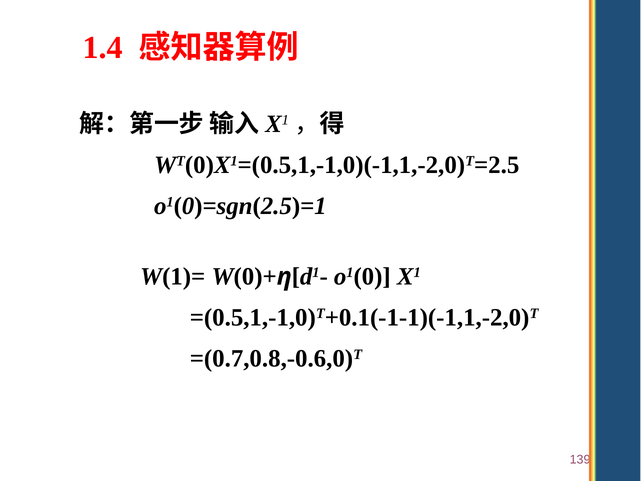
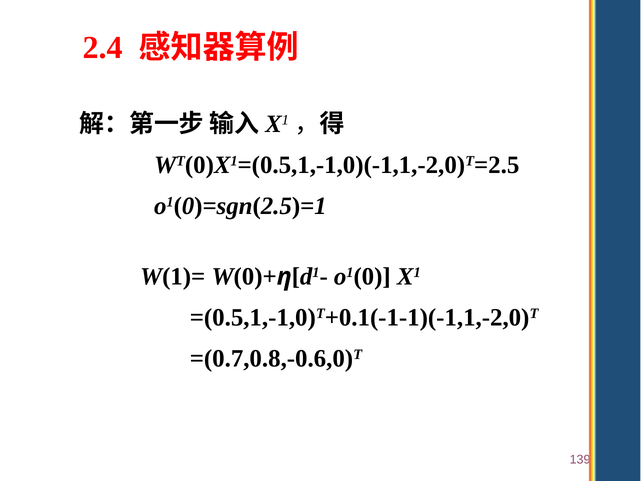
1.4: 1.4 -> 2.4
